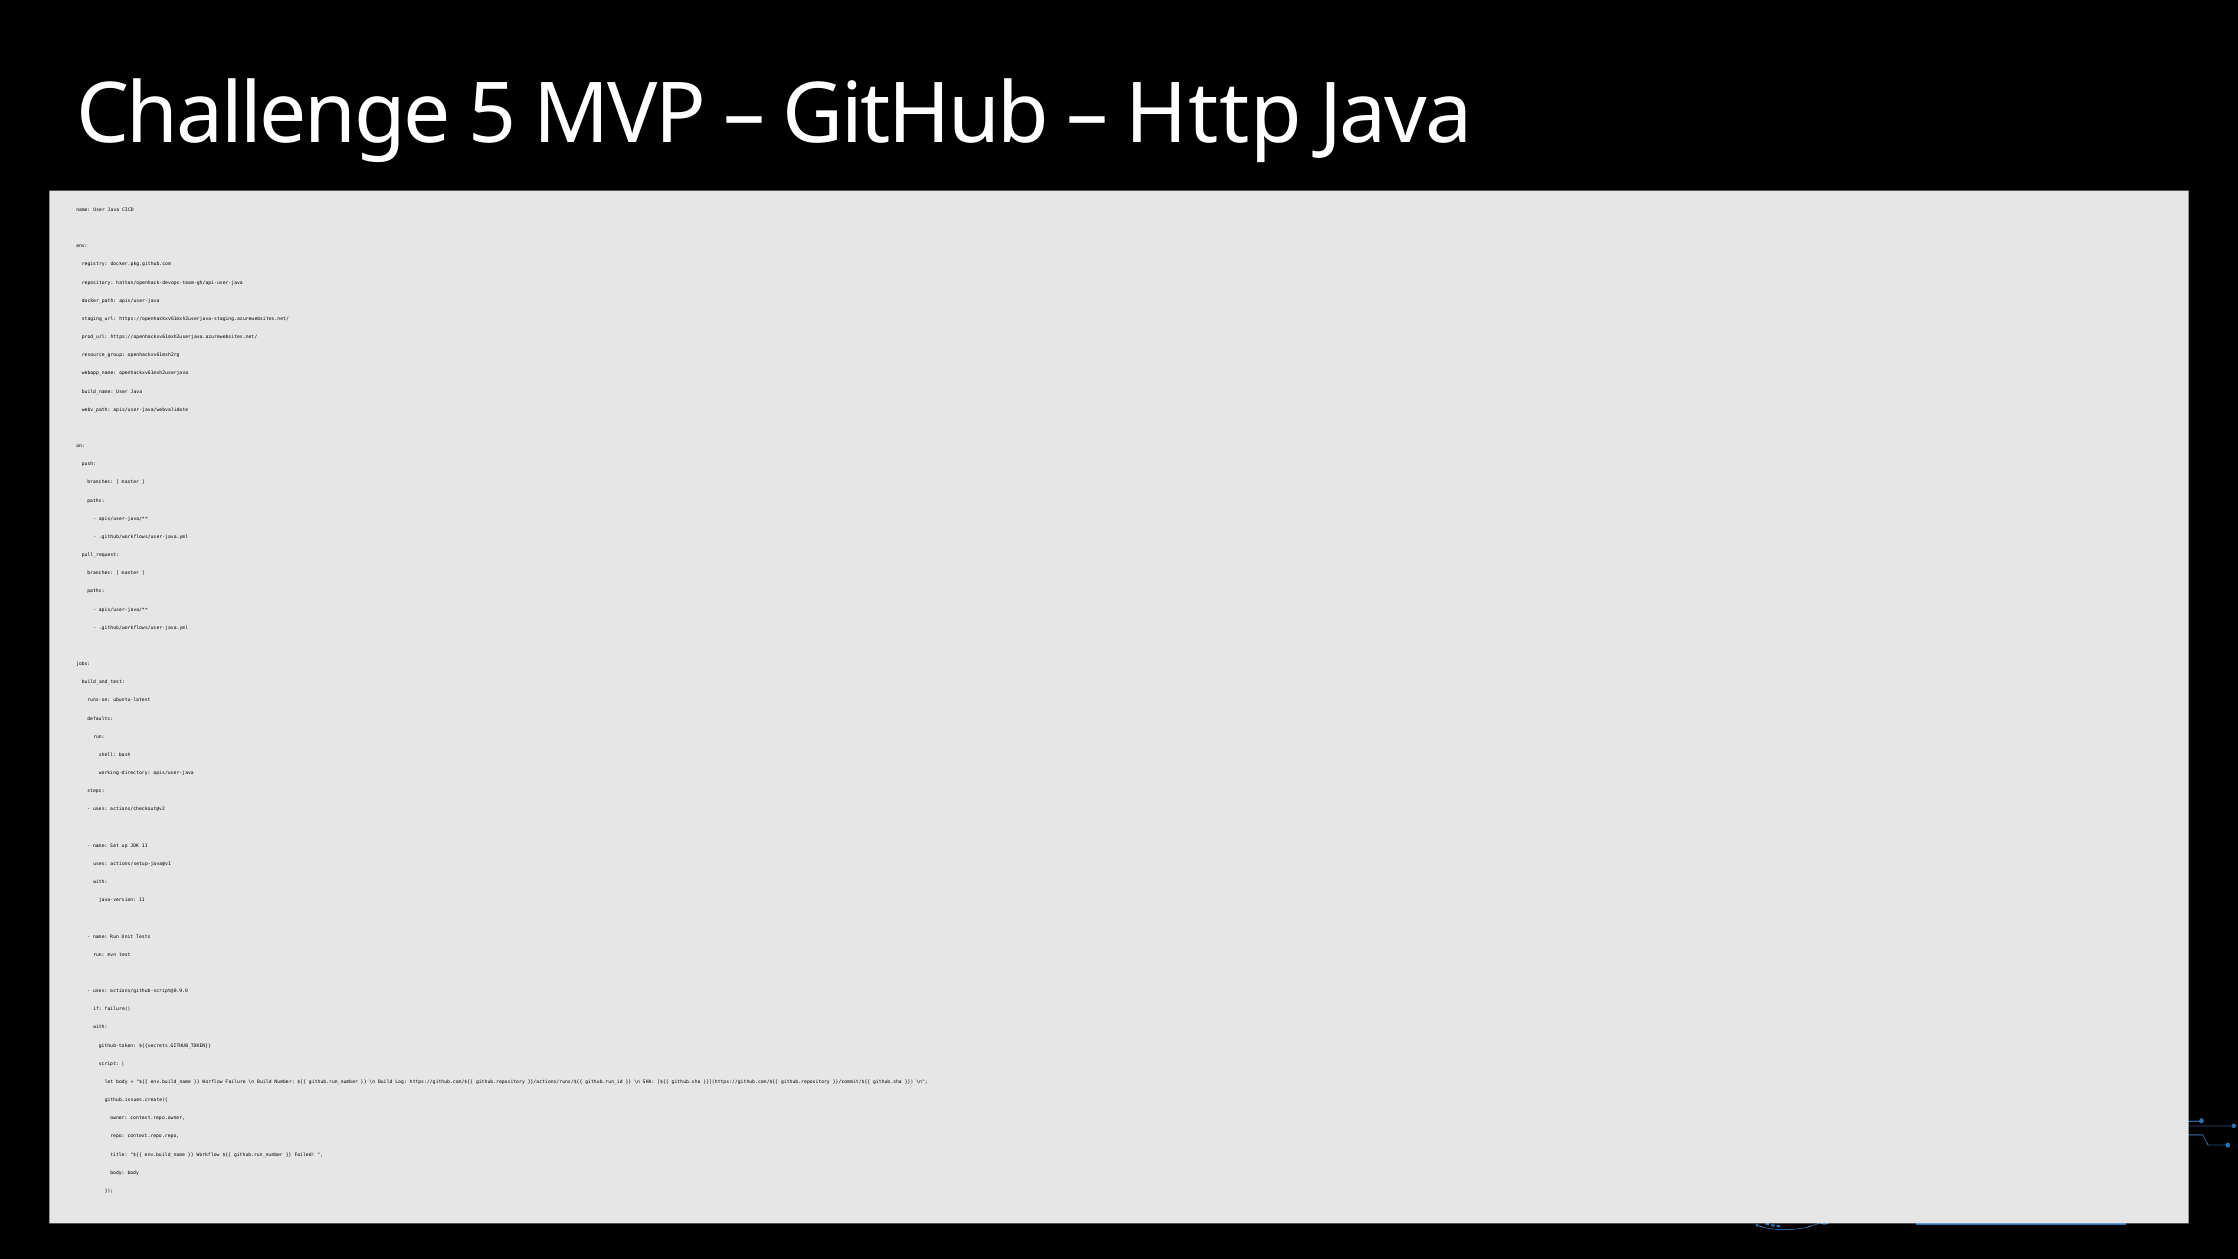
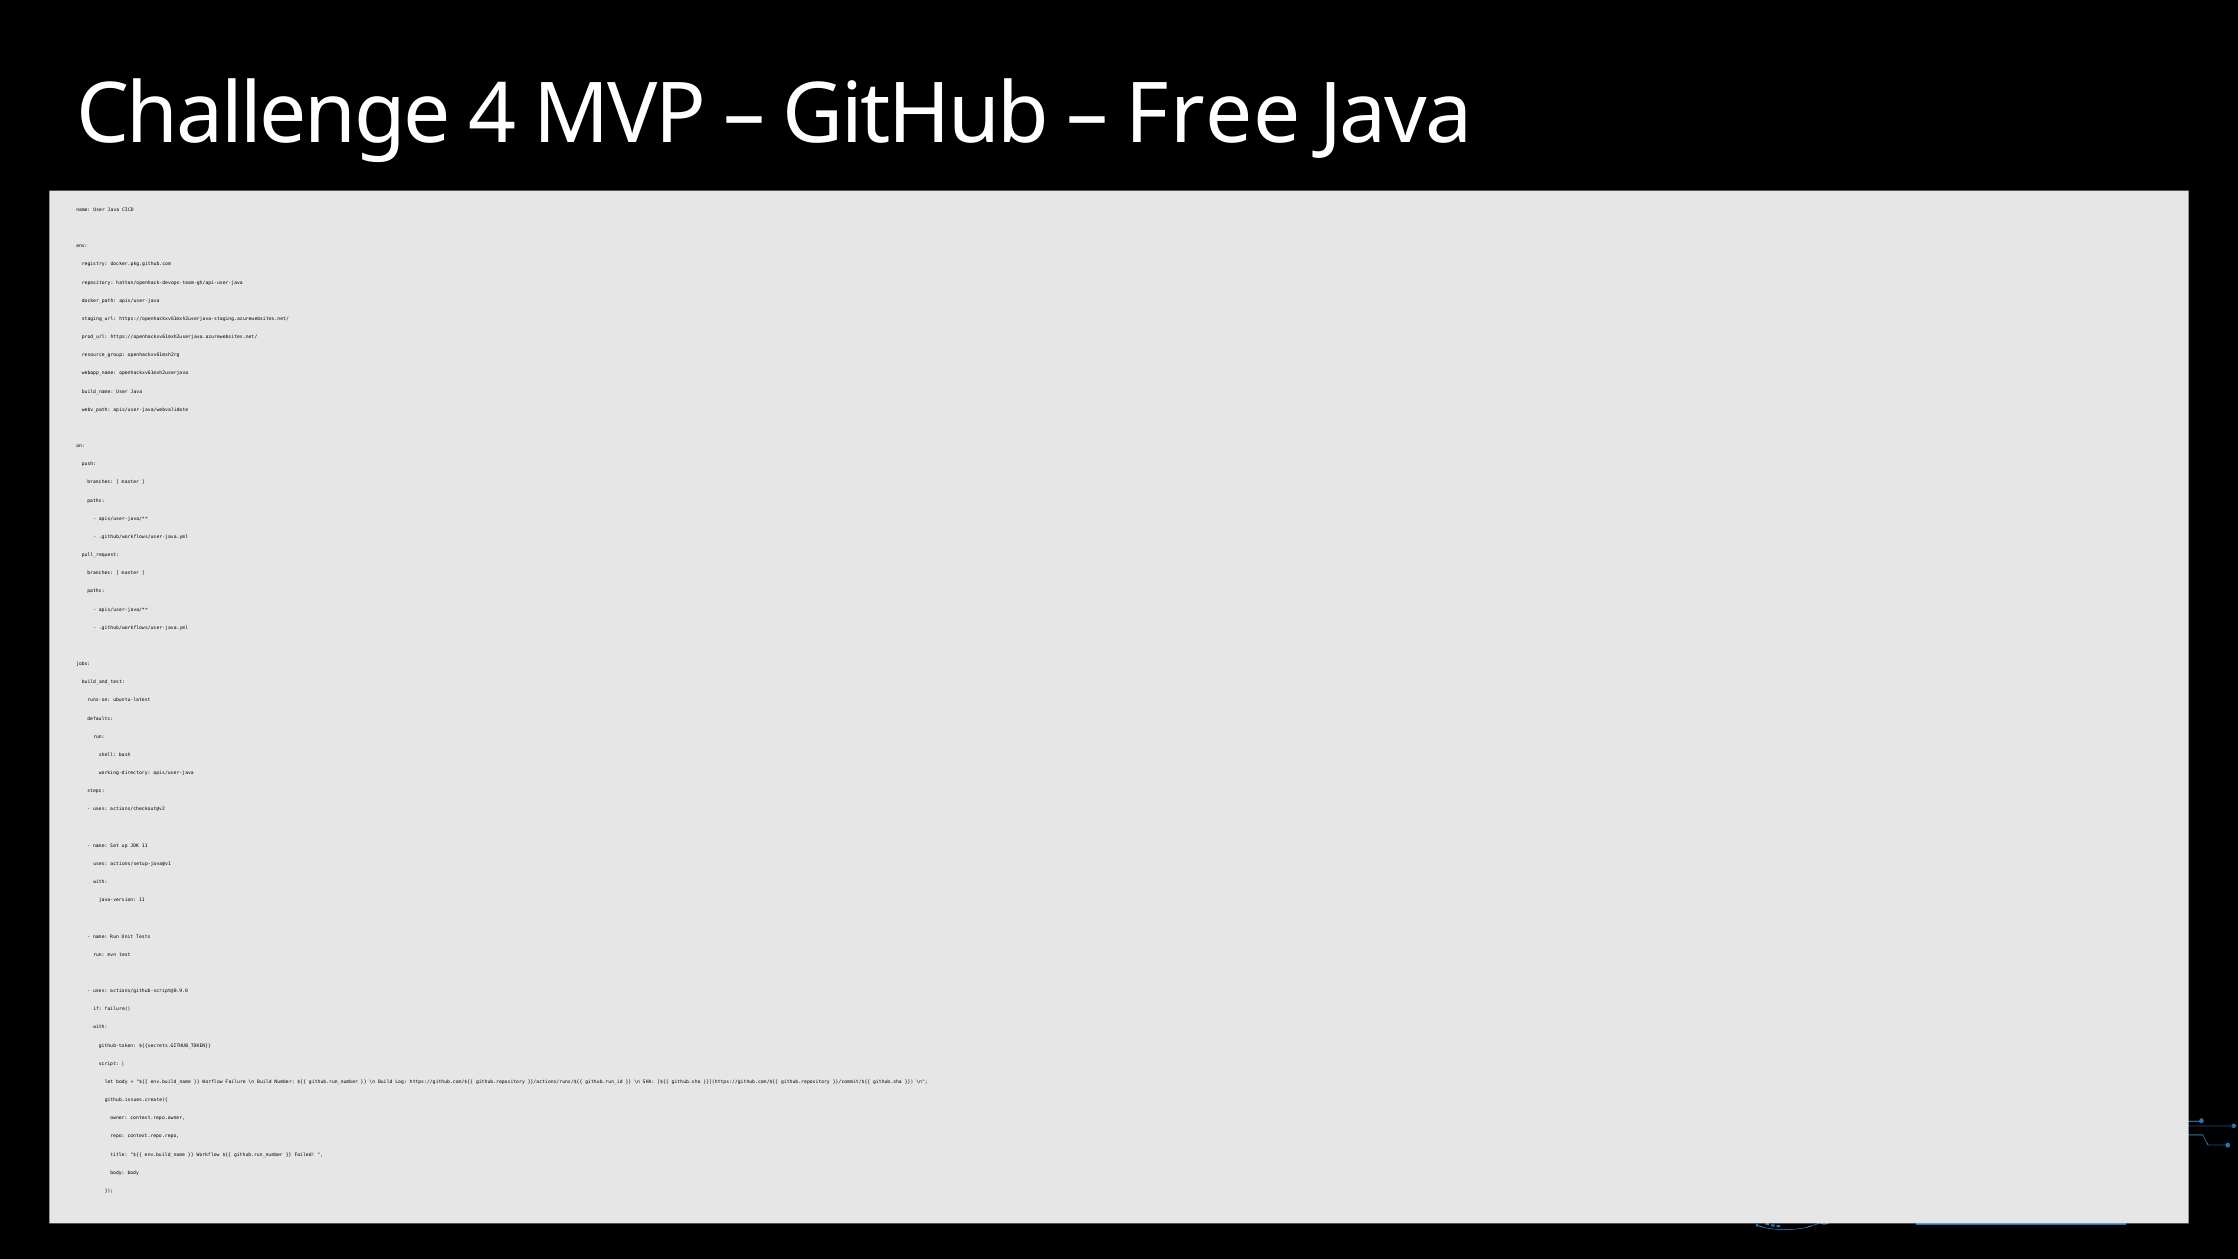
5: 5 -> 4
Http: Http -> Free
